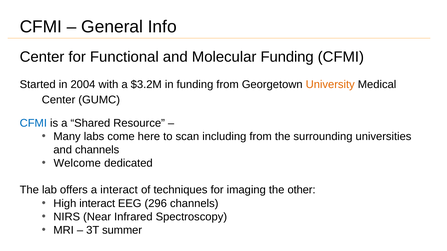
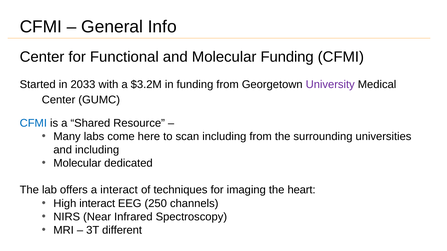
2004: 2004 -> 2033
University colour: orange -> purple
and channels: channels -> including
Welcome at (77, 163): Welcome -> Molecular
other: other -> heart
296: 296 -> 250
summer: summer -> different
